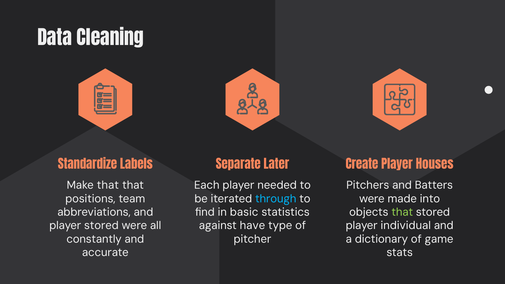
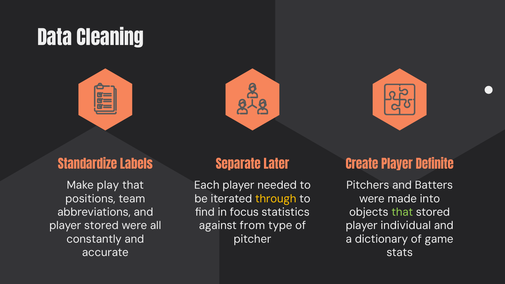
Houses: Houses -> Definite
Make that: that -> play
through colour: light blue -> yellow
basic: basic -> focus
have: have -> from
